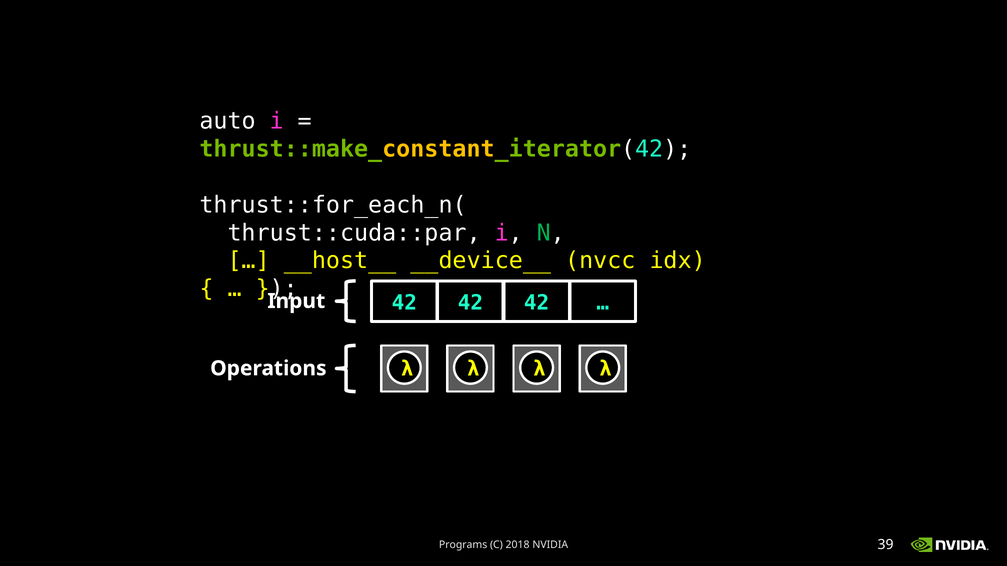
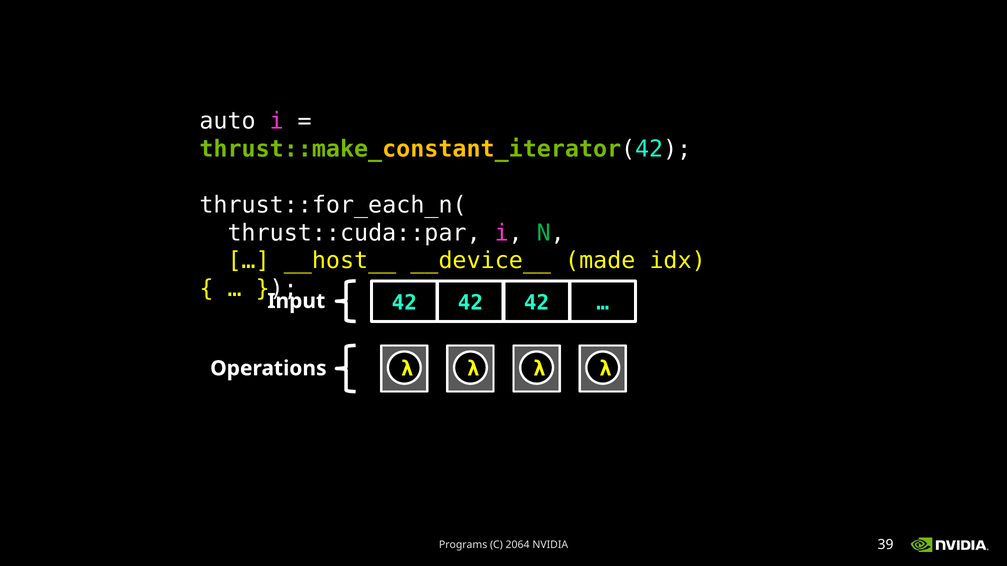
nvcc: nvcc -> made
2018: 2018 -> 2064
